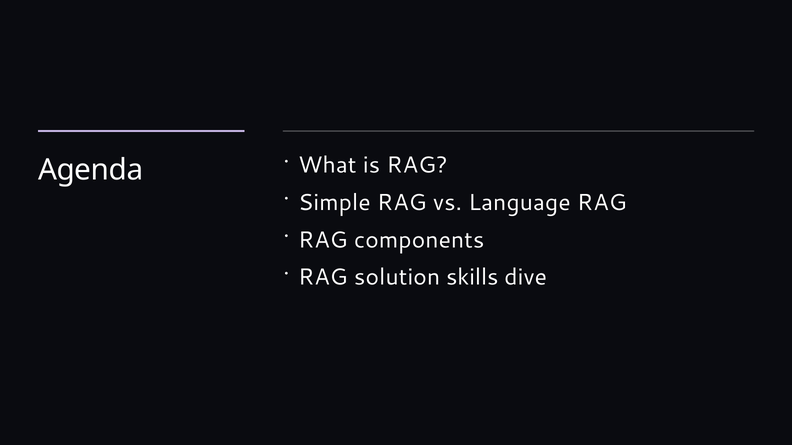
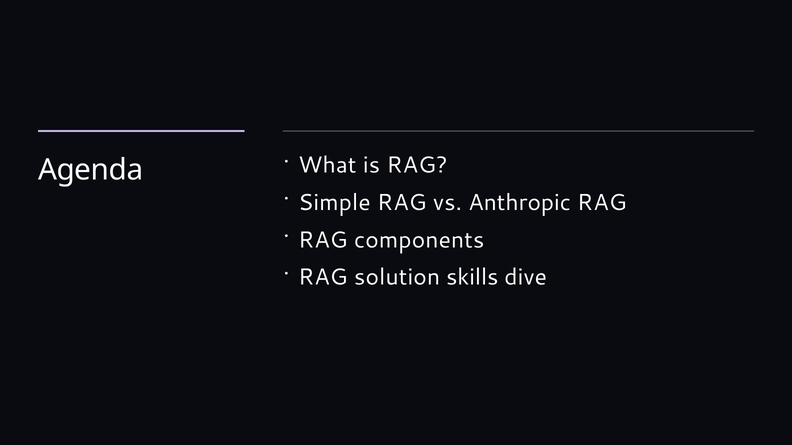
Language: Language -> Anthropic
